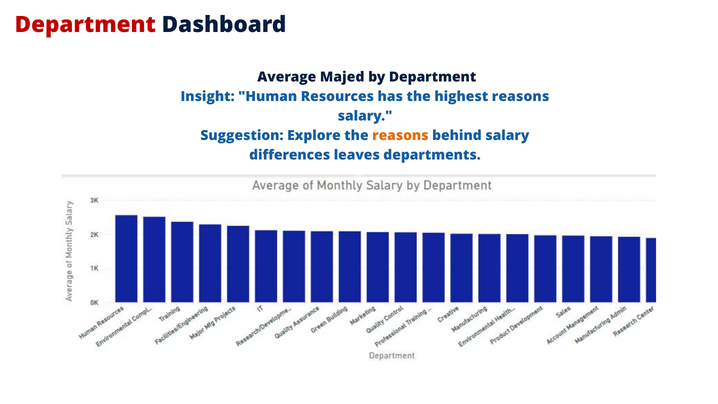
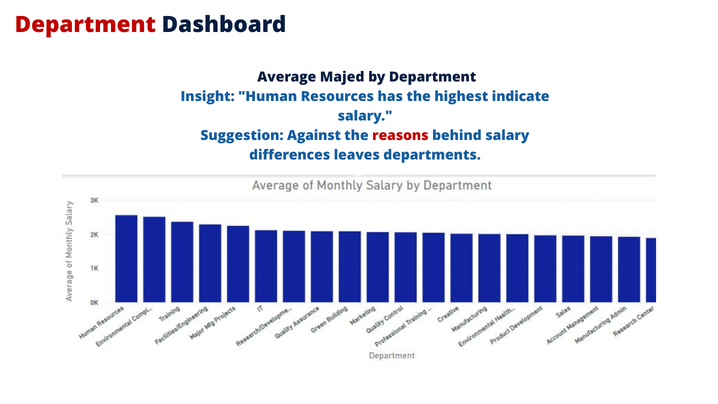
highest reasons: reasons -> indicate
Explore: Explore -> Against
reasons at (400, 136) colour: orange -> red
